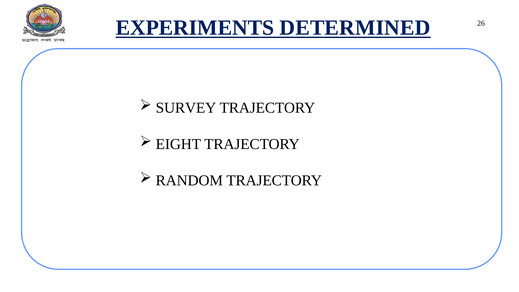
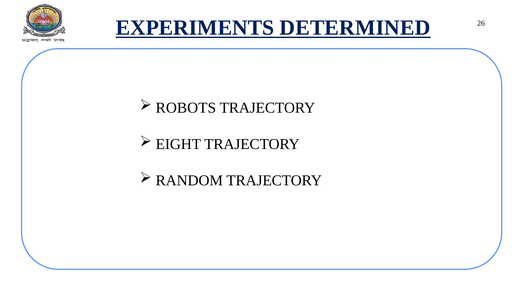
SURVEY: SURVEY -> ROBOTS
